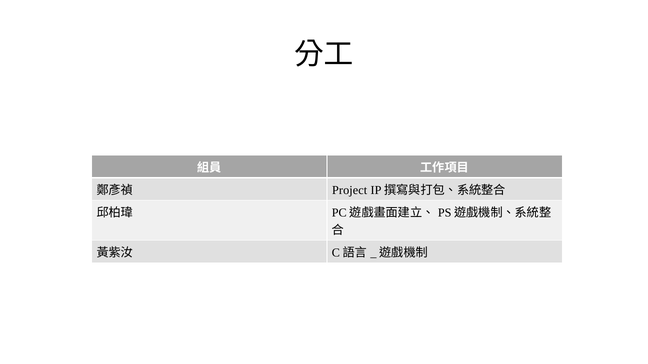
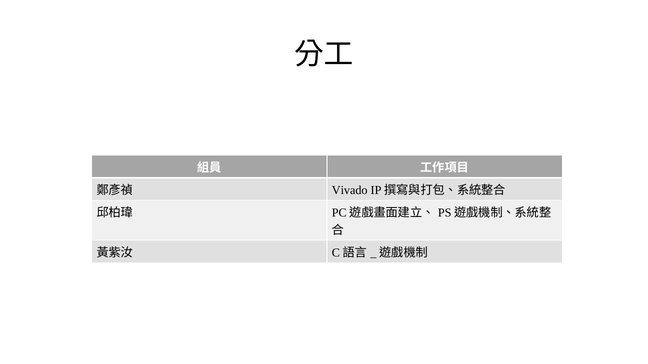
Project: Project -> Vivado
